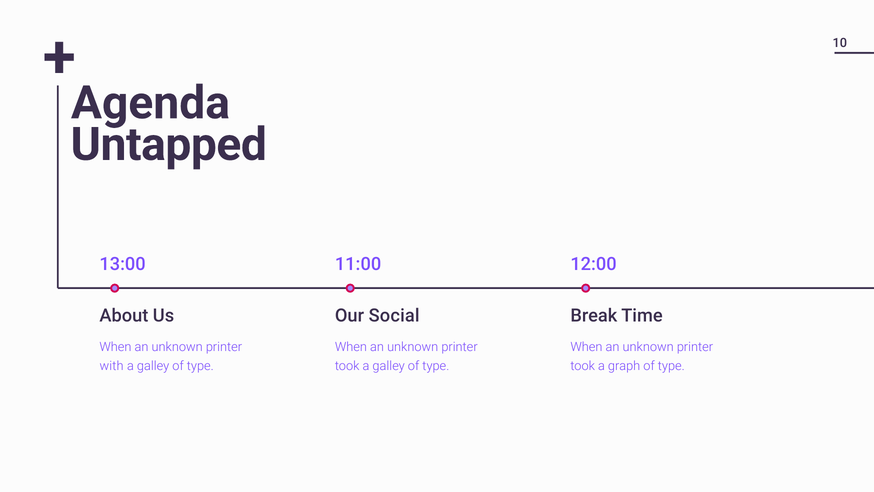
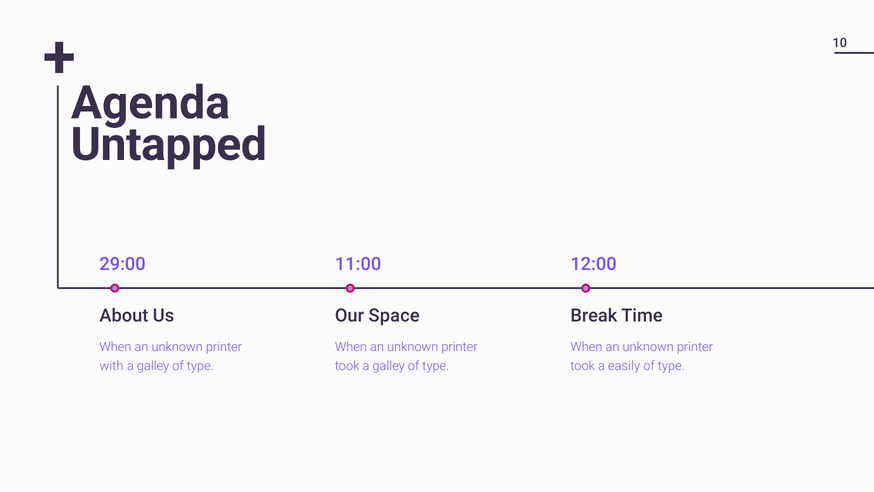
13:00: 13:00 -> 29:00
Social: Social -> Space
graph: graph -> easily
